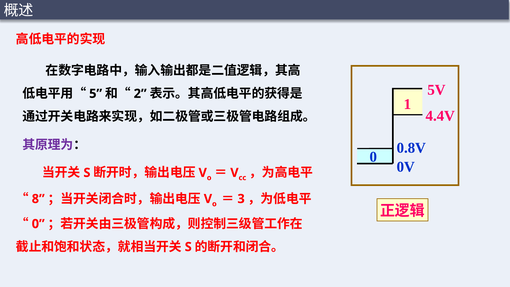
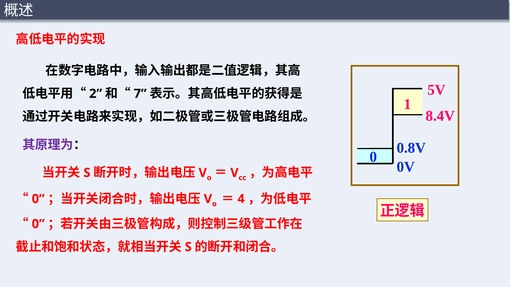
5: 5 -> 2
2: 2 -> 7
4.4V: 4.4V -> 8.4V
8 at (38, 199): 8 -> 0
3: 3 -> 4
